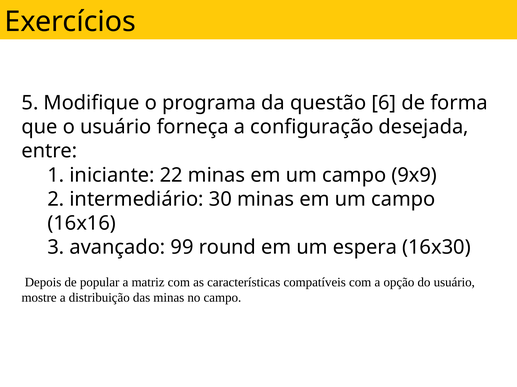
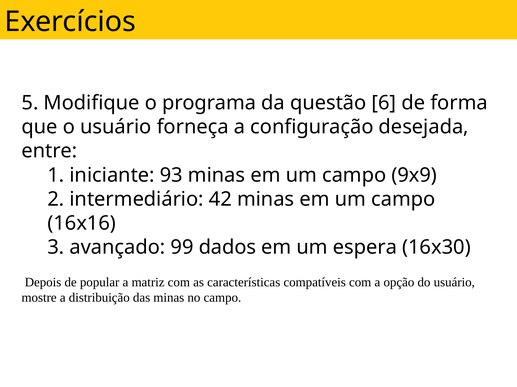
22: 22 -> 93
30: 30 -> 42
round: round -> dados
